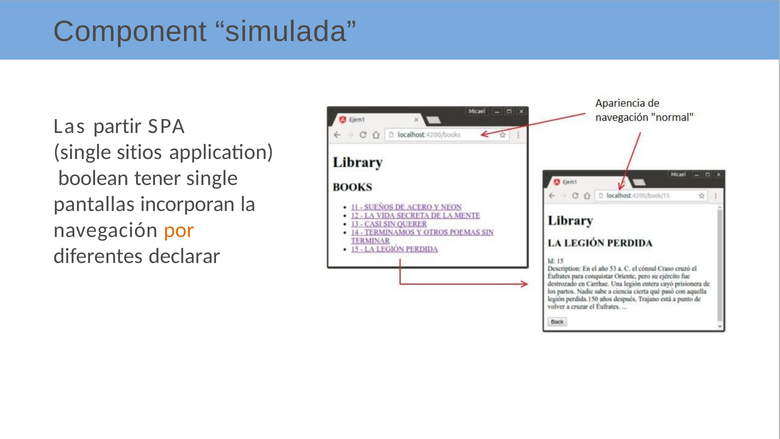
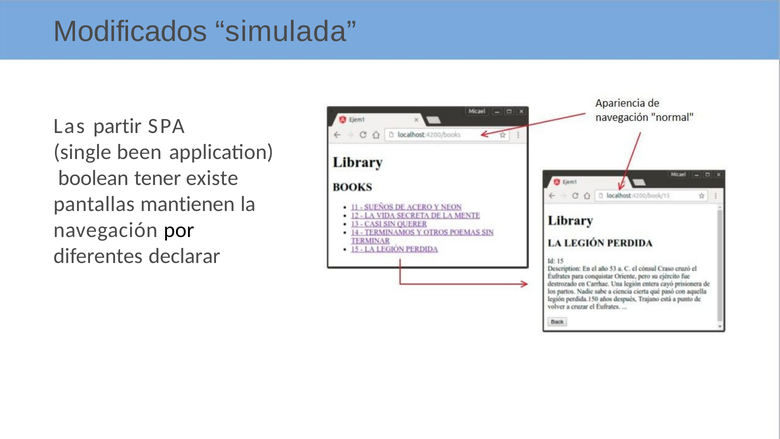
Component: Component -> Modificados
sitios: sitios -> been
tener single: single -> existe
incorporan: incorporan -> mantienen
por colour: orange -> black
